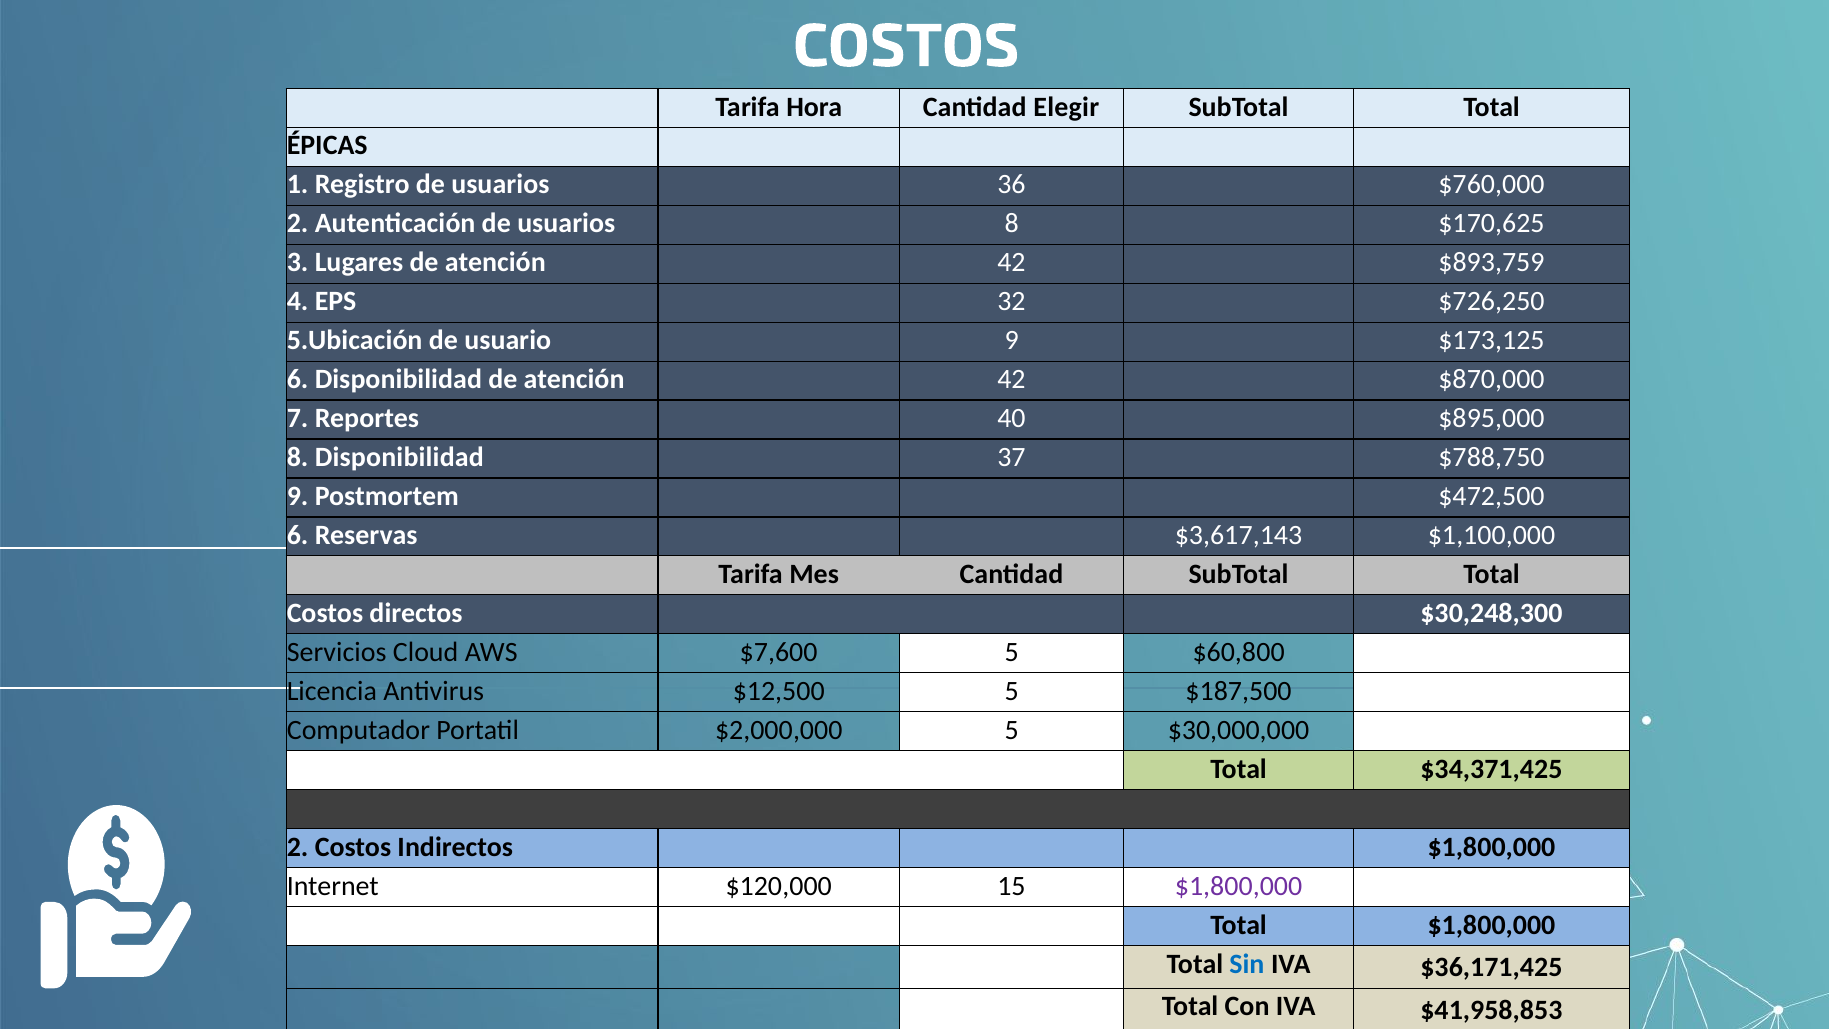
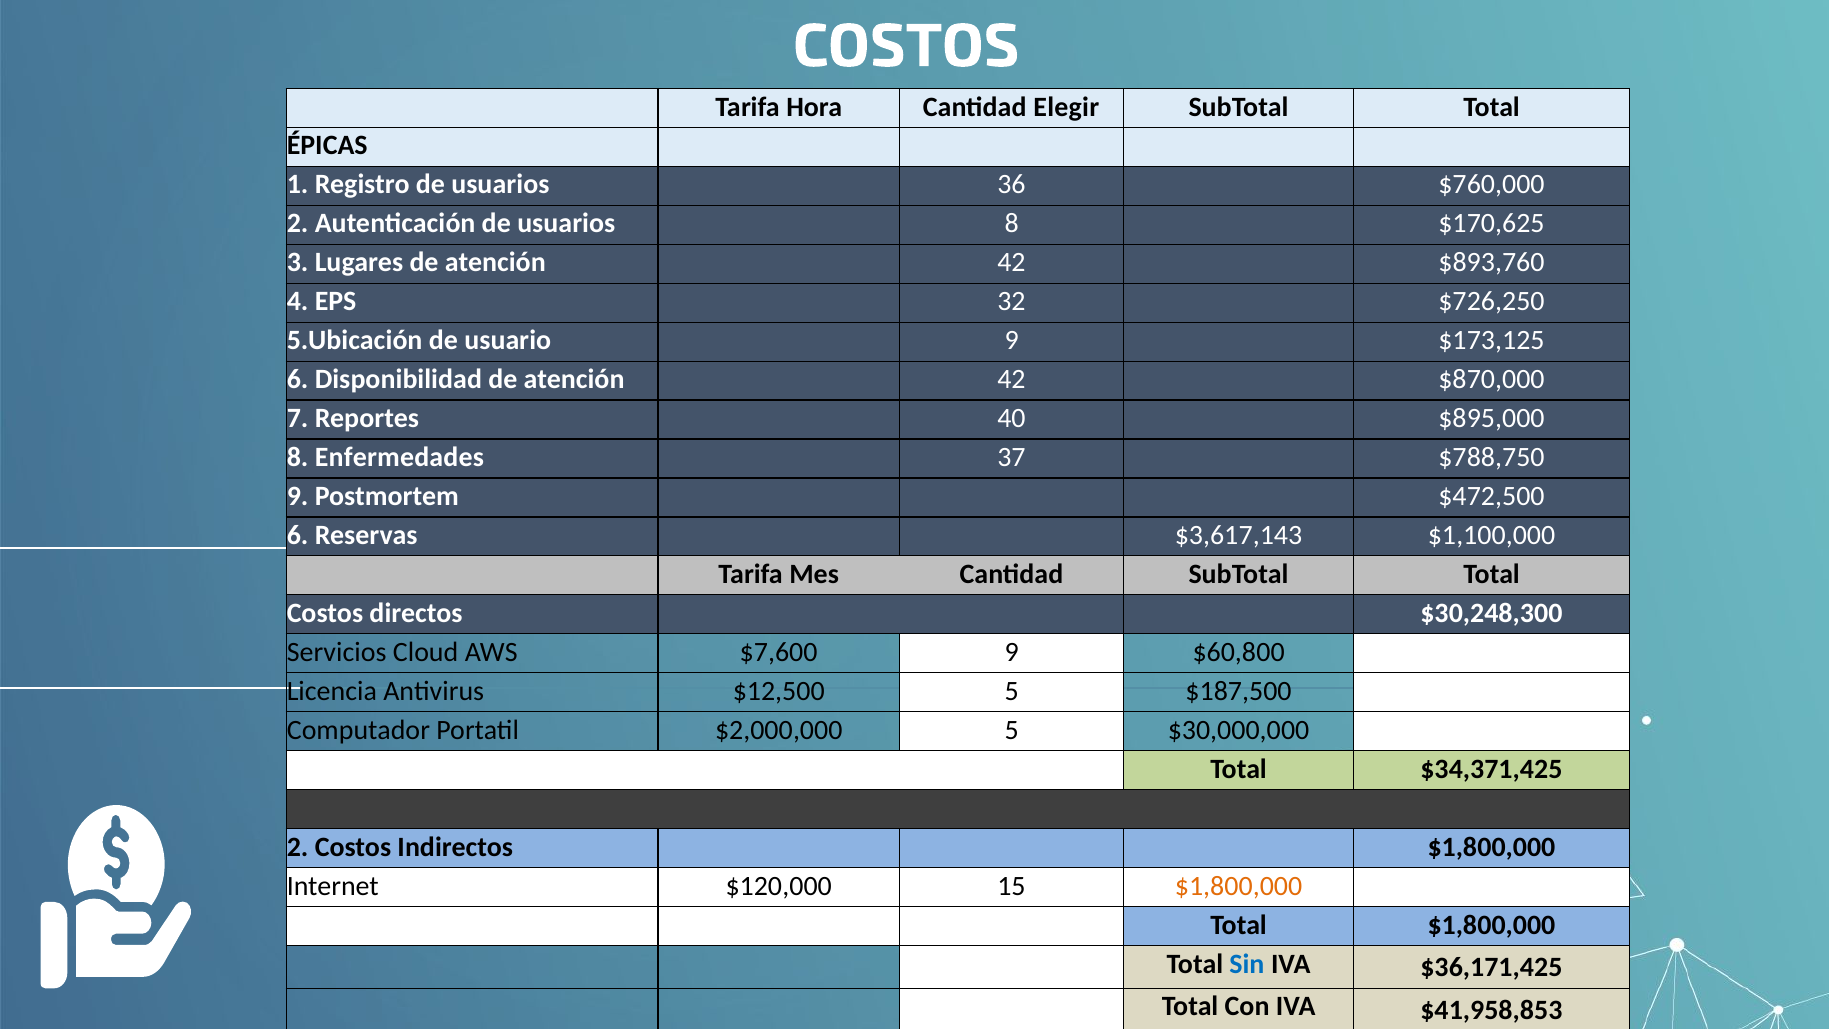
$893,759: $893,759 -> $893,760
8 Disponibilidad: Disponibilidad -> Enfermedades
$7,600 5: 5 -> 9
$1,800,000 at (1239, 886) colour: purple -> orange
